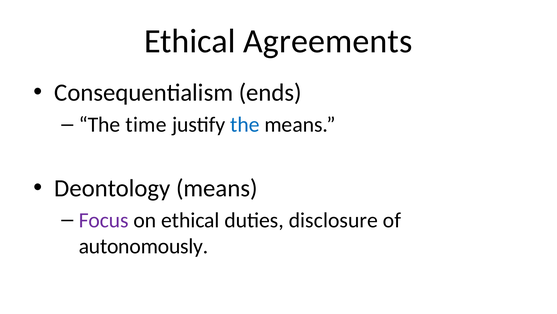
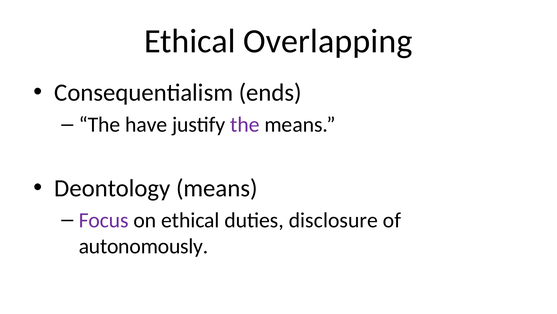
Agreements: Agreements -> Overlapping
time: time -> have
the at (245, 124) colour: blue -> purple
